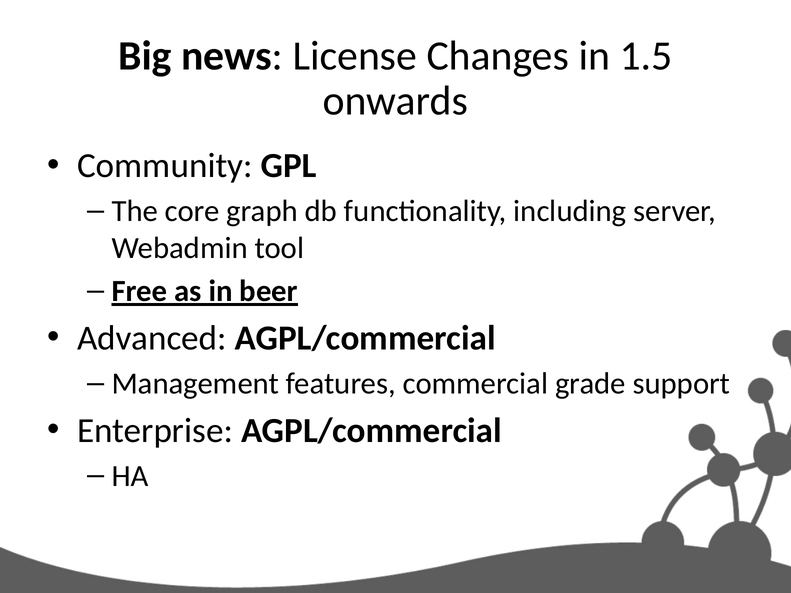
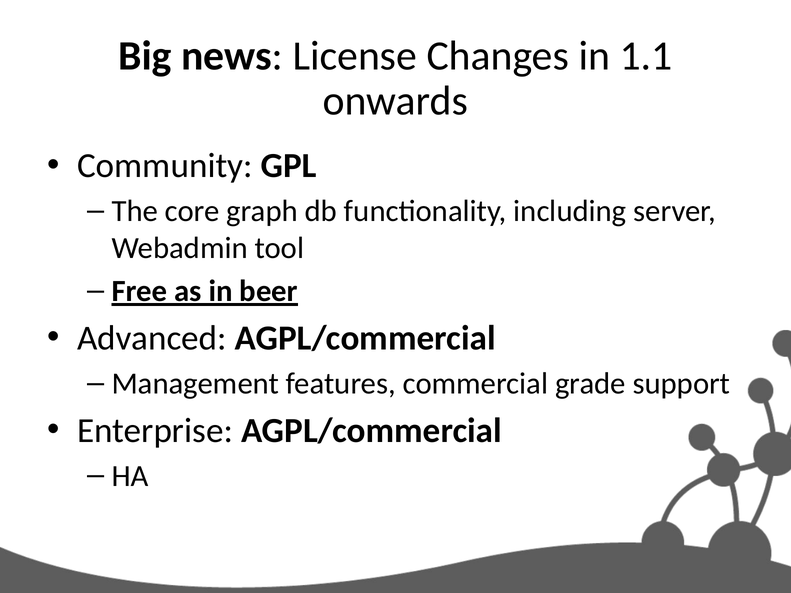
1.5: 1.5 -> 1.1
